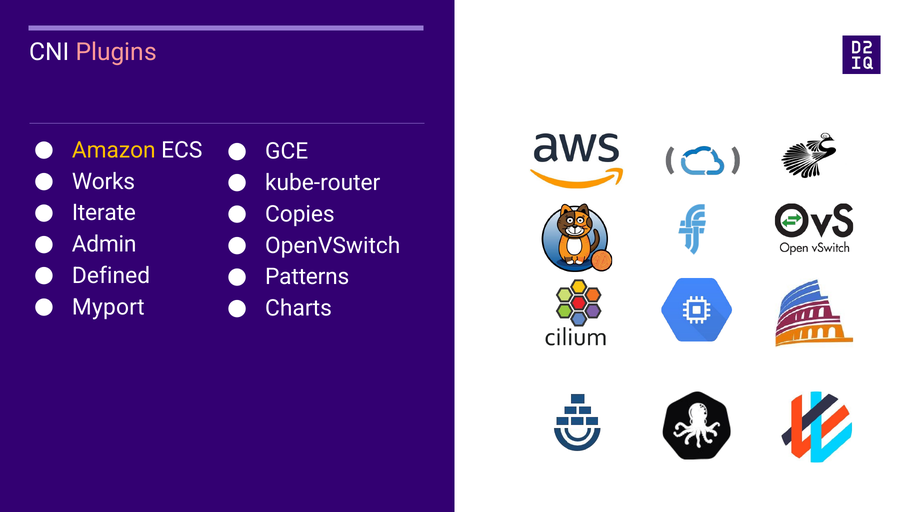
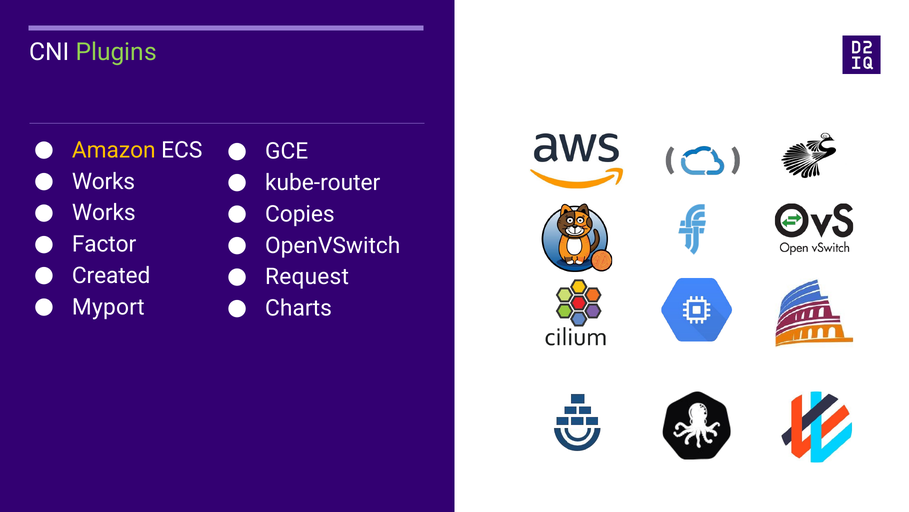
Plugins colour: pink -> light green
Iterate at (104, 213): Iterate -> Works
Admin: Admin -> Factor
Defined: Defined -> Created
Patterns: Patterns -> Request
